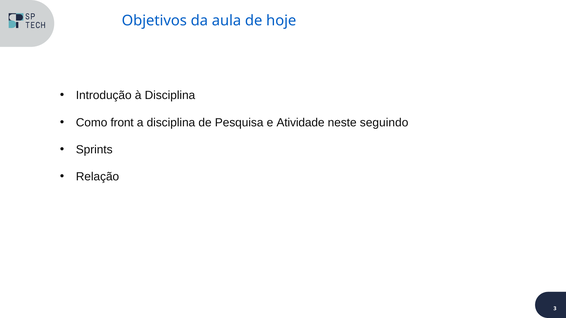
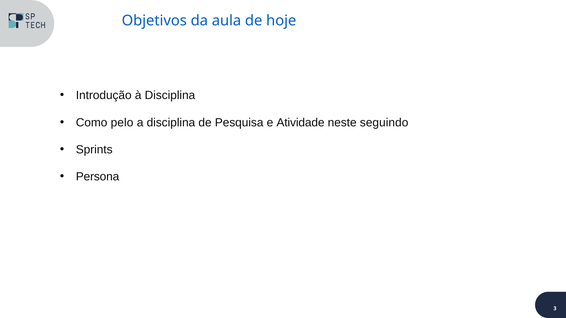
front: front -> pelo
Relação: Relação -> Persona
